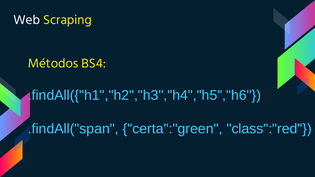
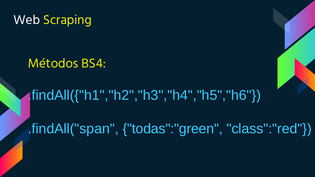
certa":"green: certa":"green -> todas":"green
